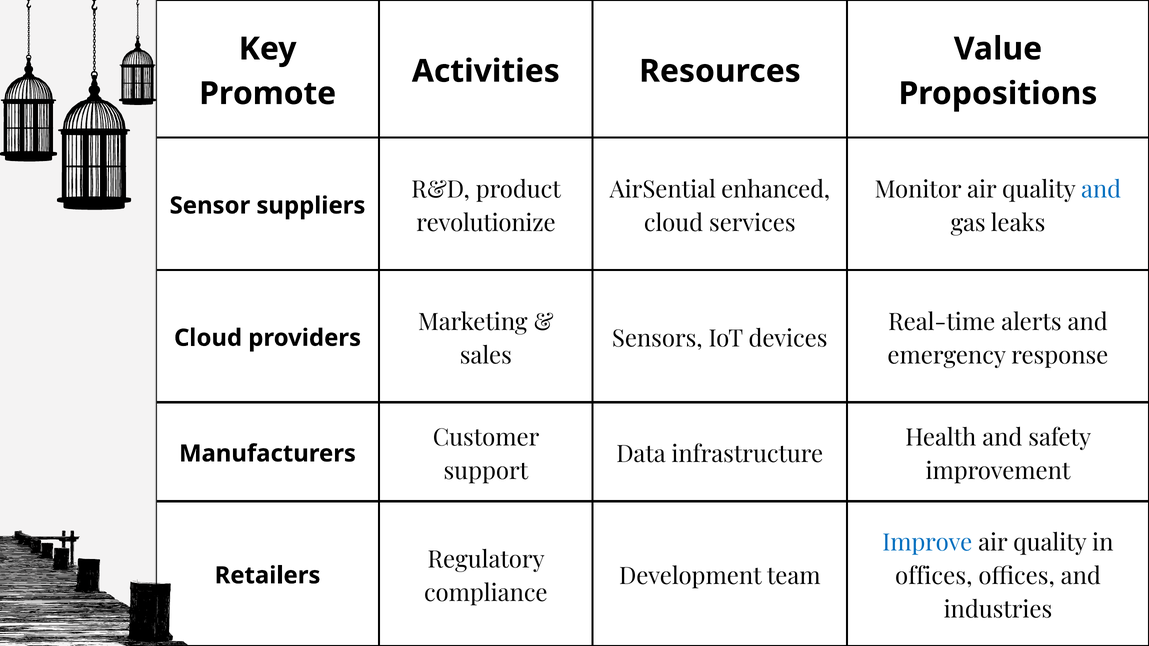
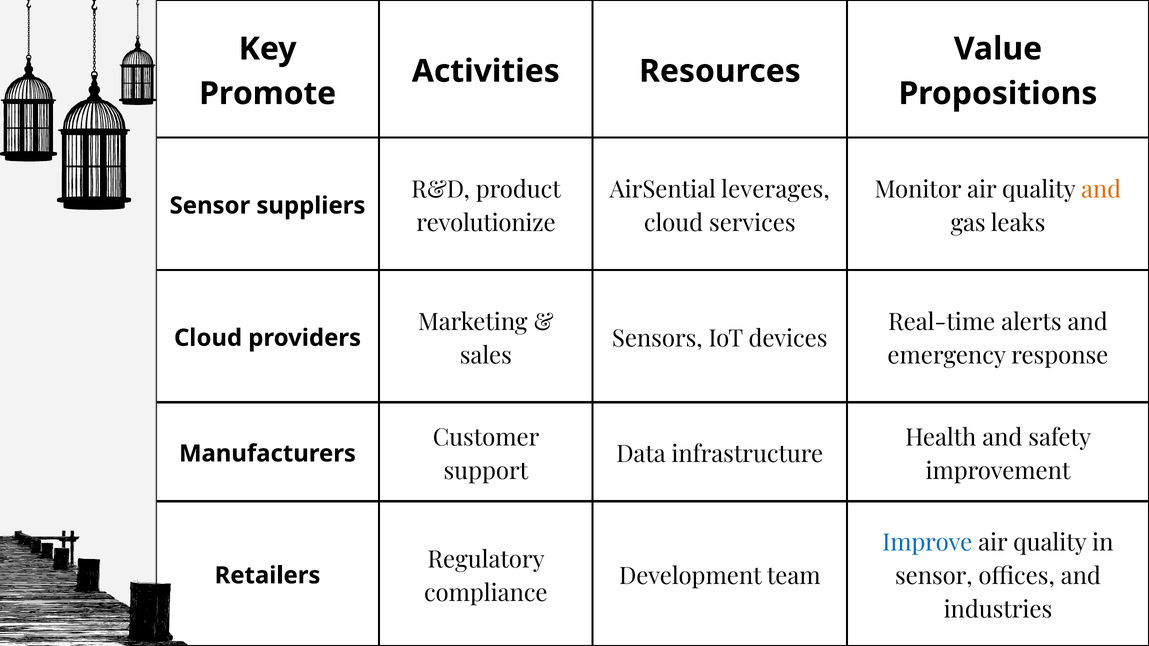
enhanced: enhanced -> leverages
and at (1101, 190) colour: blue -> orange
offices at (934, 577): offices -> sensor
